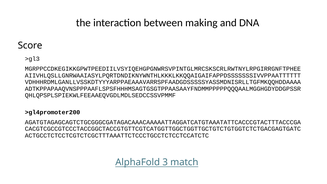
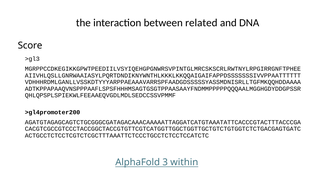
making: making -> related
match: match -> within
